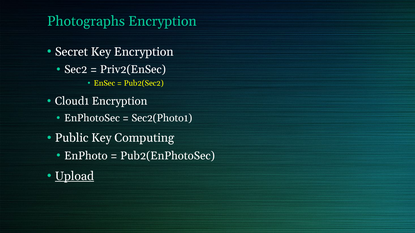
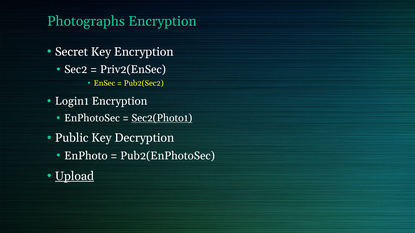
Cloud1: Cloud1 -> Login1
Sec2(Photo1 underline: none -> present
Computing: Computing -> Decryption
